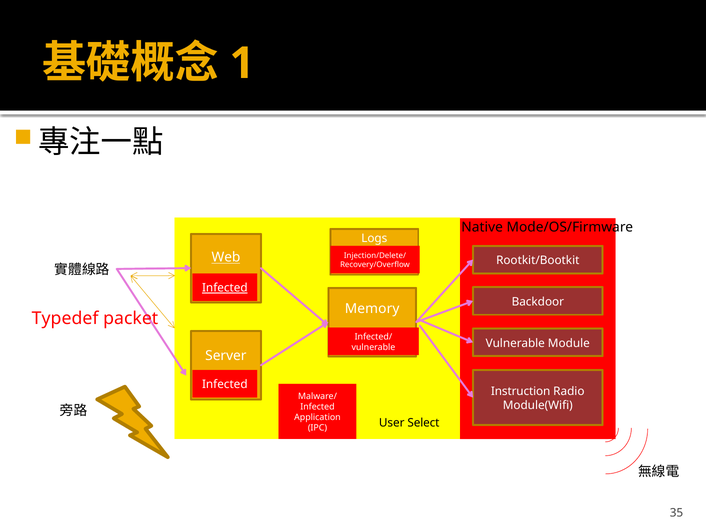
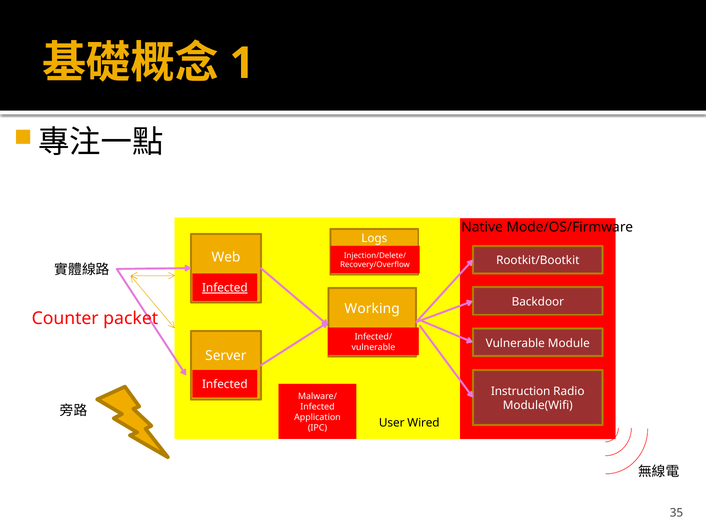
Web underline: present -> none
Memory: Memory -> Working
Typedef: Typedef -> Counter
Select: Select -> Wired
